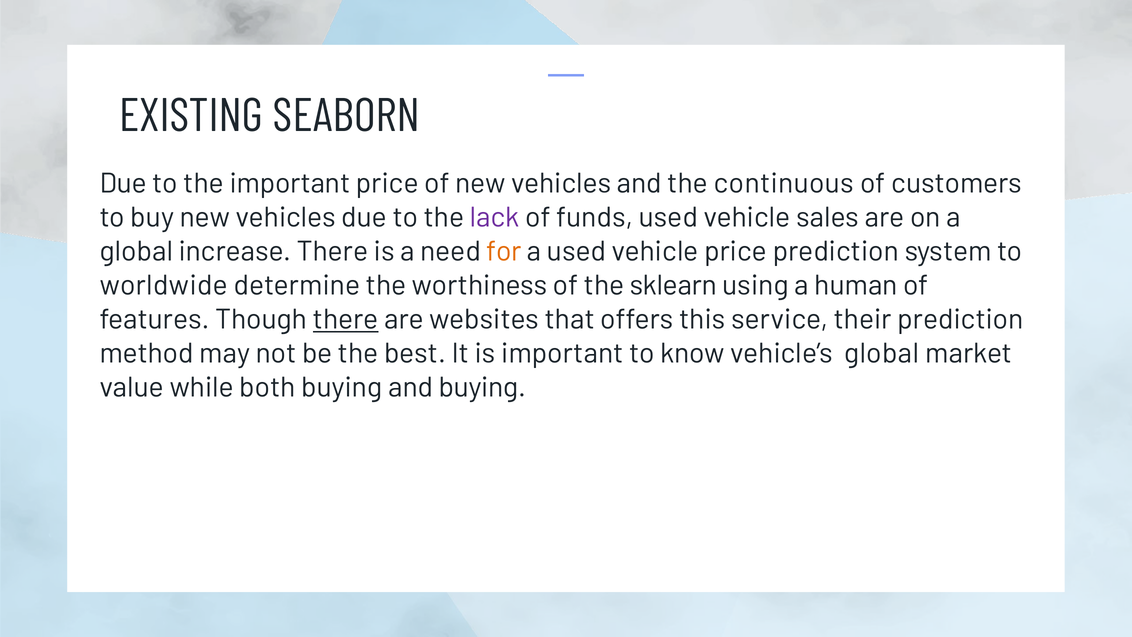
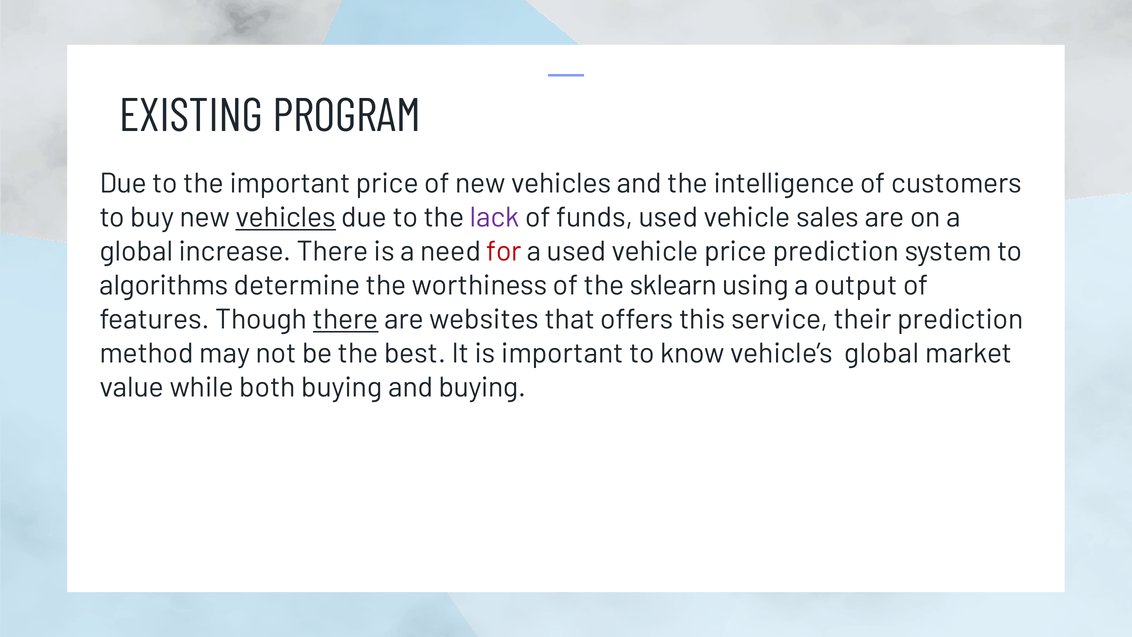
SEABORN: SEABORN -> PROGRAM
continuous: continuous -> intelligence
vehicles at (286, 218) underline: none -> present
for colour: orange -> red
worldwide: worldwide -> algorithms
human: human -> output
